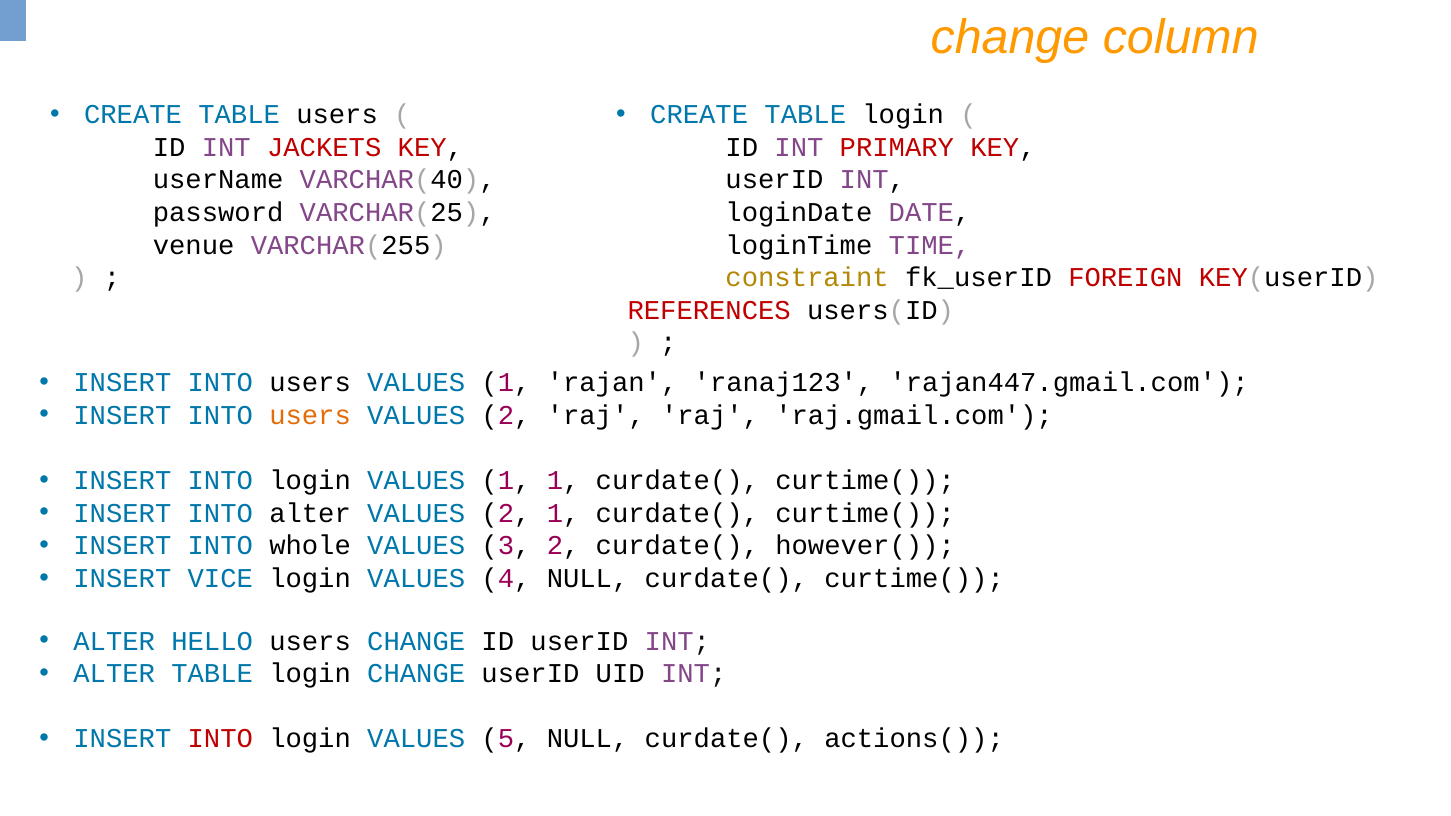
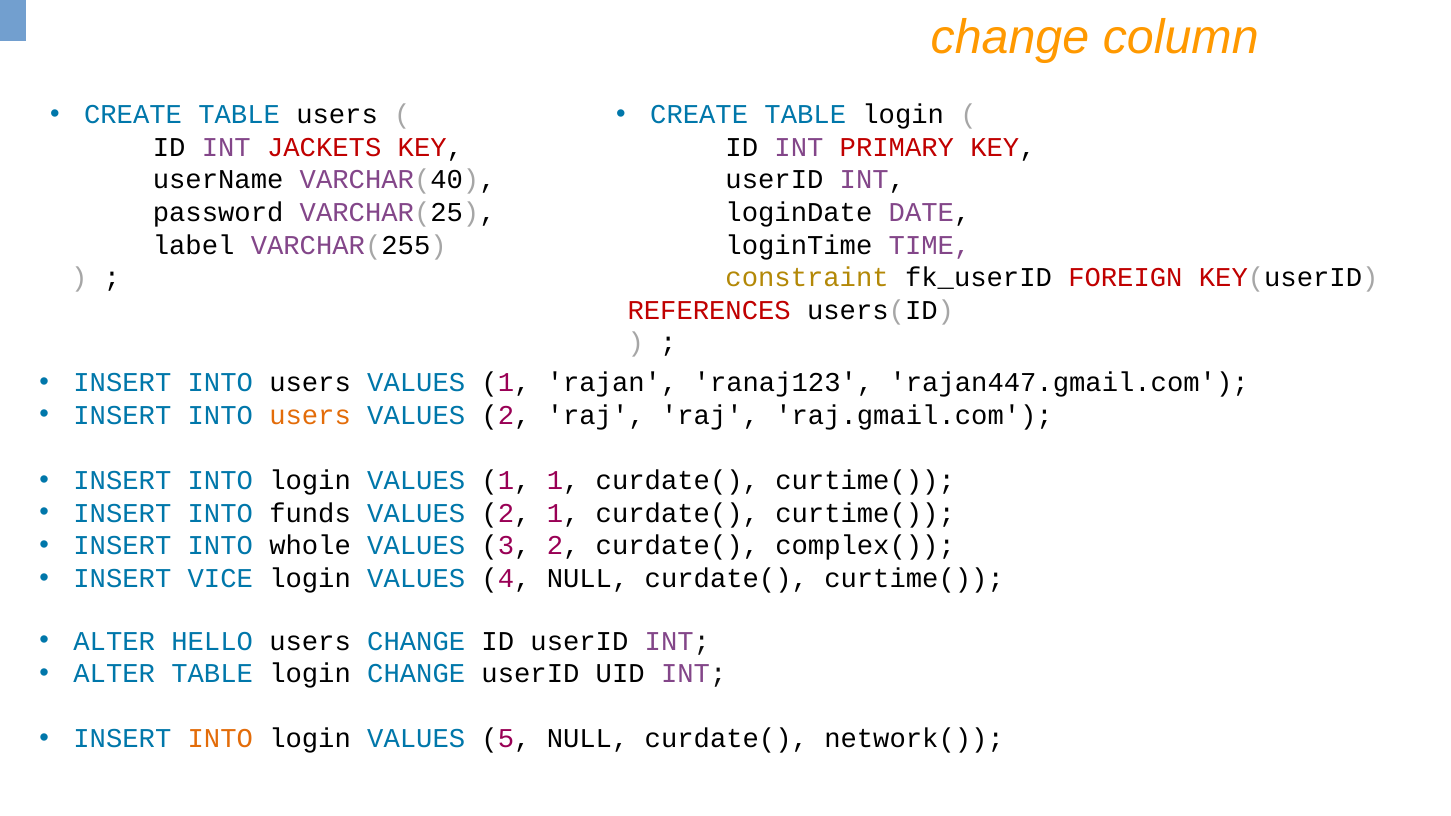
venue: venue -> label
INTO alter: alter -> funds
however(: however( -> complex(
INTO at (220, 739) colour: red -> orange
actions(: actions( -> network(
